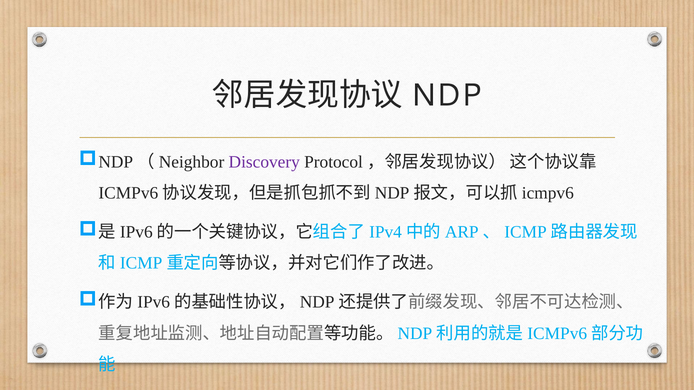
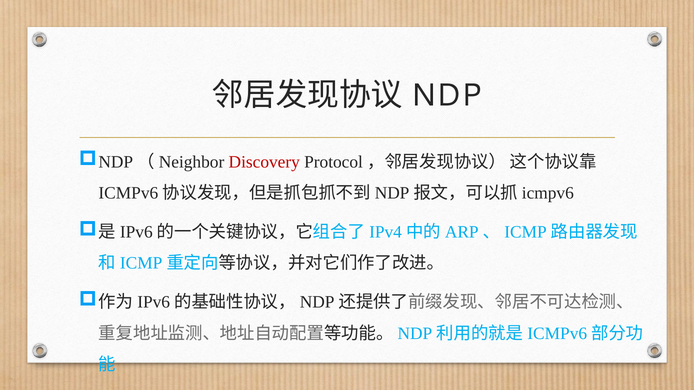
Discovery colour: purple -> red
